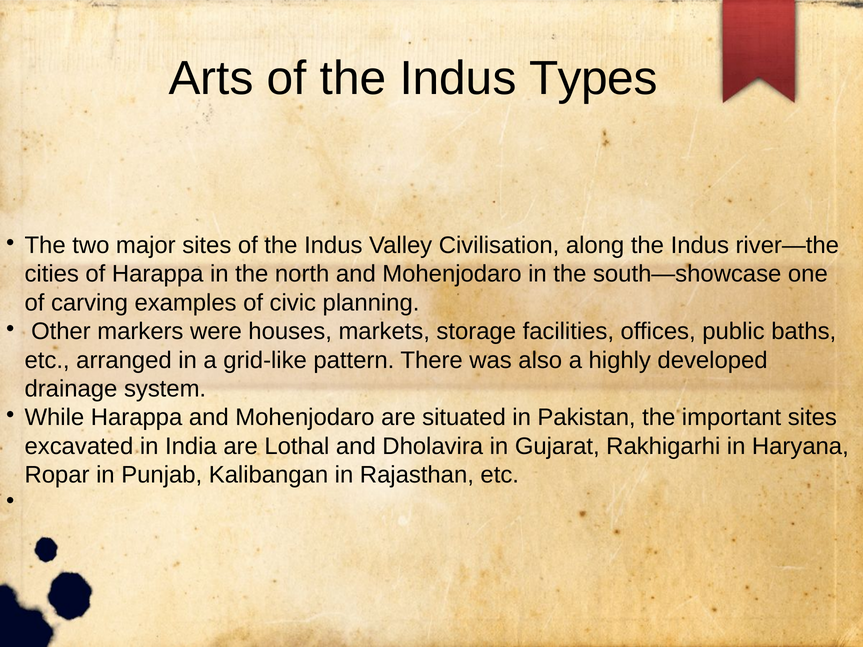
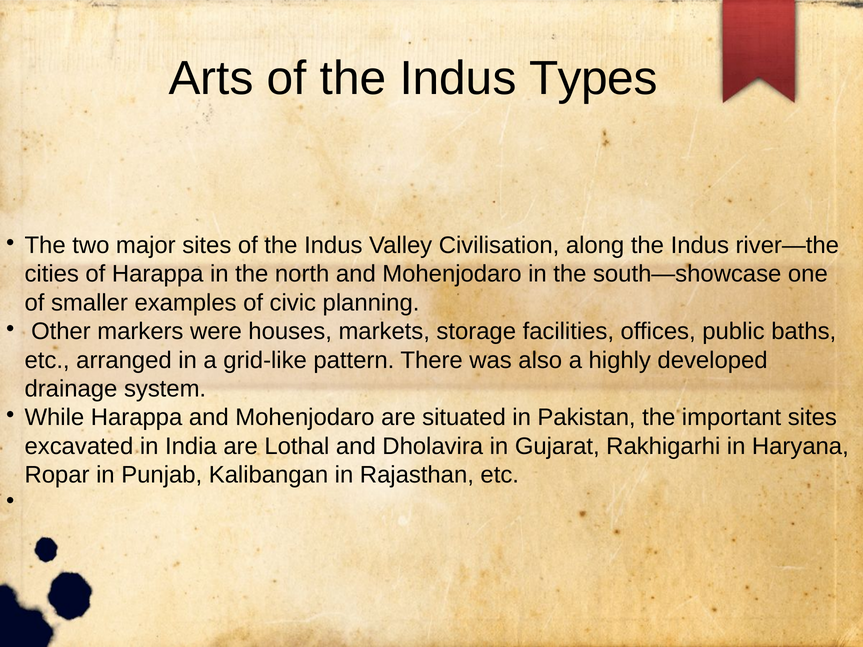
carving: carving -> smaller
